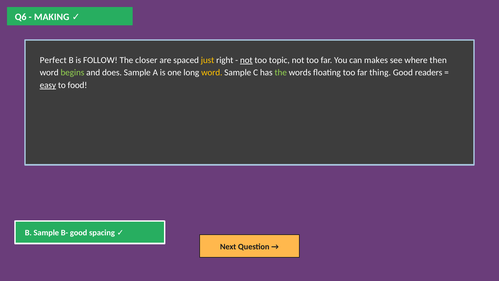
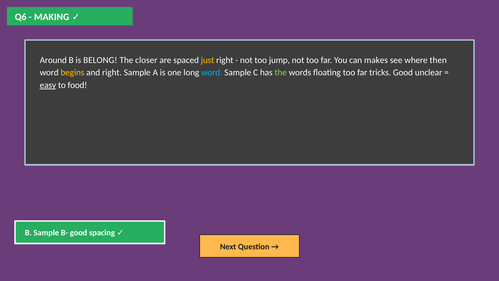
Perfect: Perfect -> Around
FOLLOW: FOLLOW -> BELONG
not at (246, 60) underline: present -> none
topic: topic -> jump
begins colour: light green -> yellow
and does: does -> right
word at (212, 73) colour: yellow -> light blue
thing: thing -> tricks
readers: readers -> unclear
